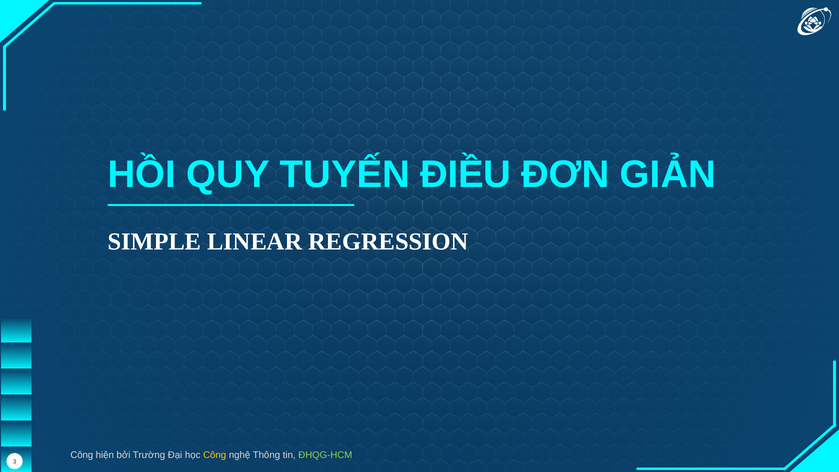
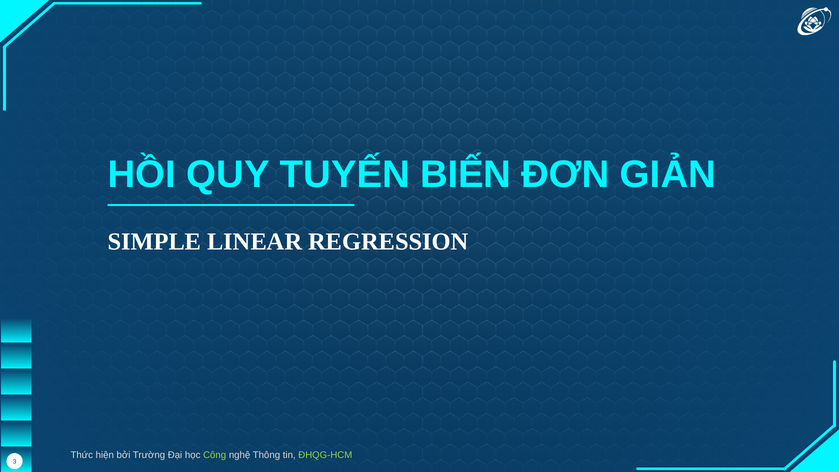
ĐIỀU: ĐIỀU -> BIẾN
Công at (82, 455): Công -> Thức
Công at (215, 455) colour: yellow -> light green
